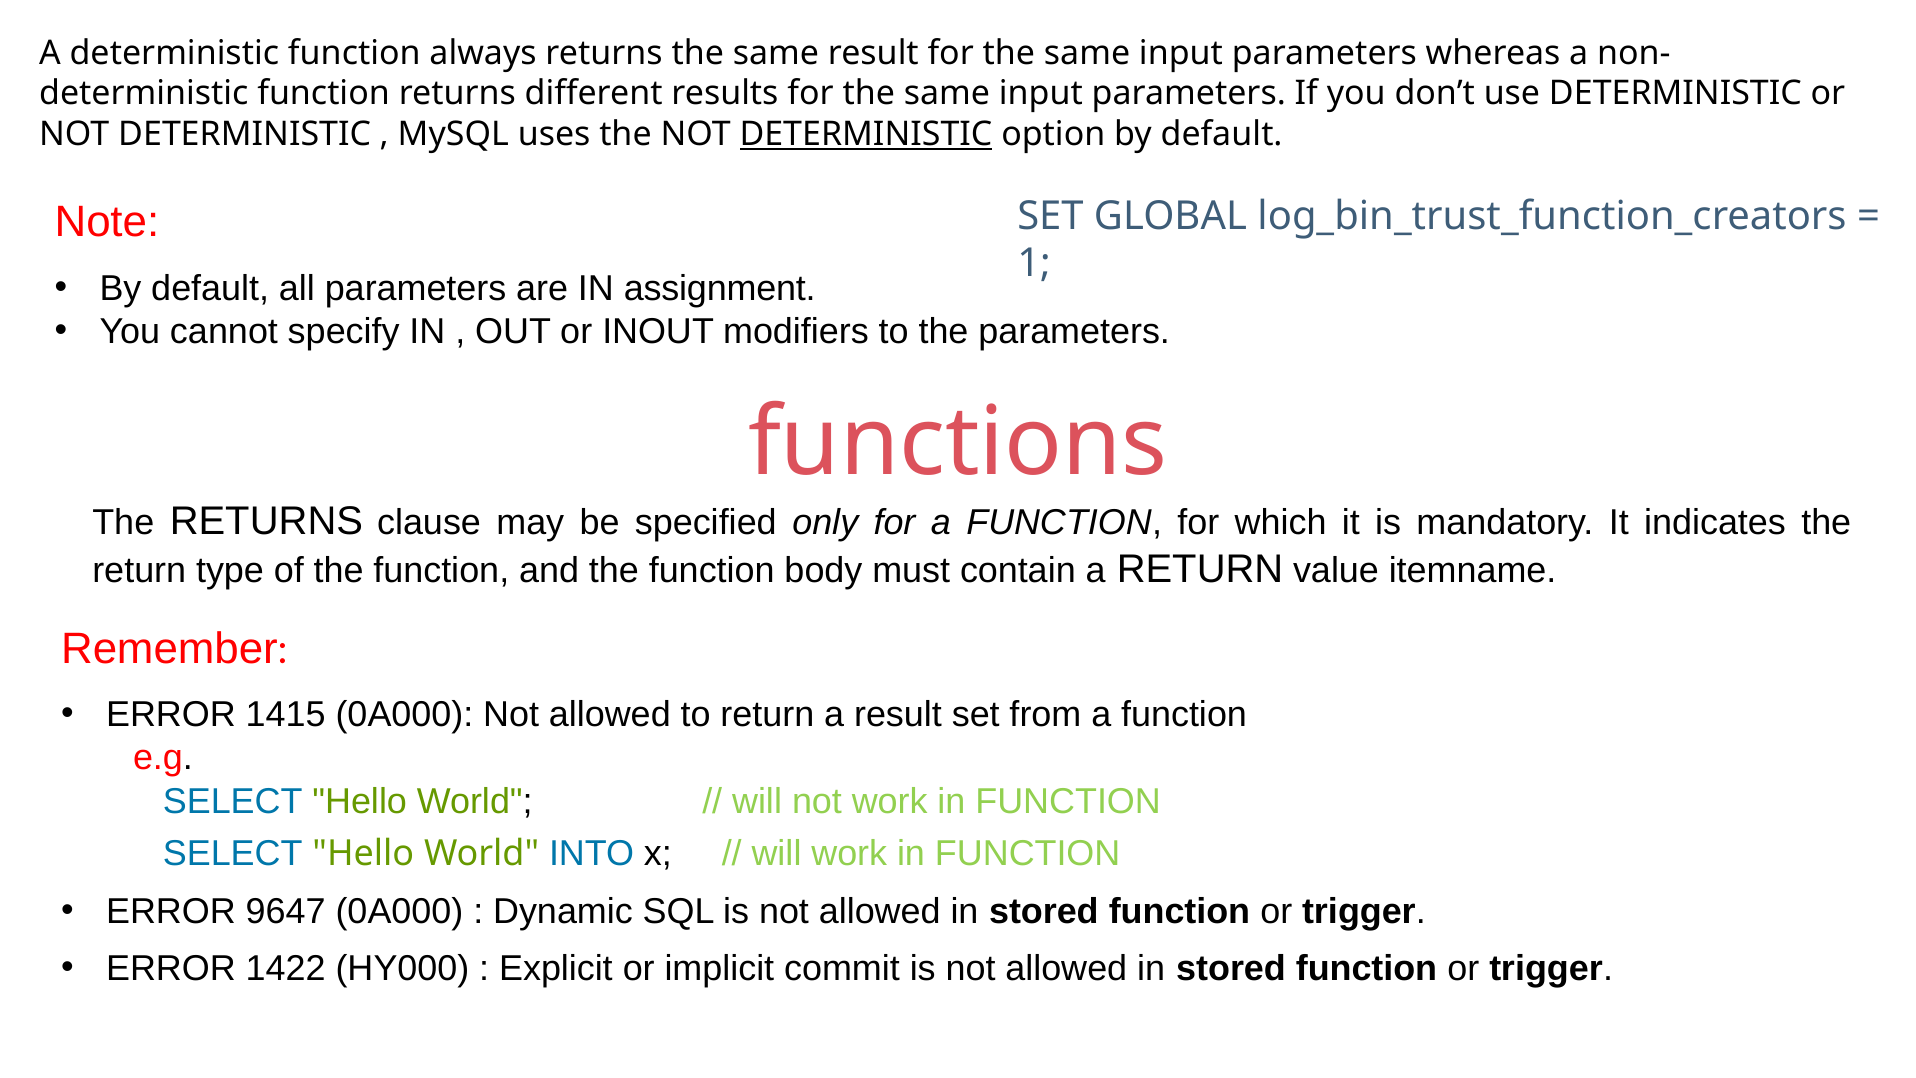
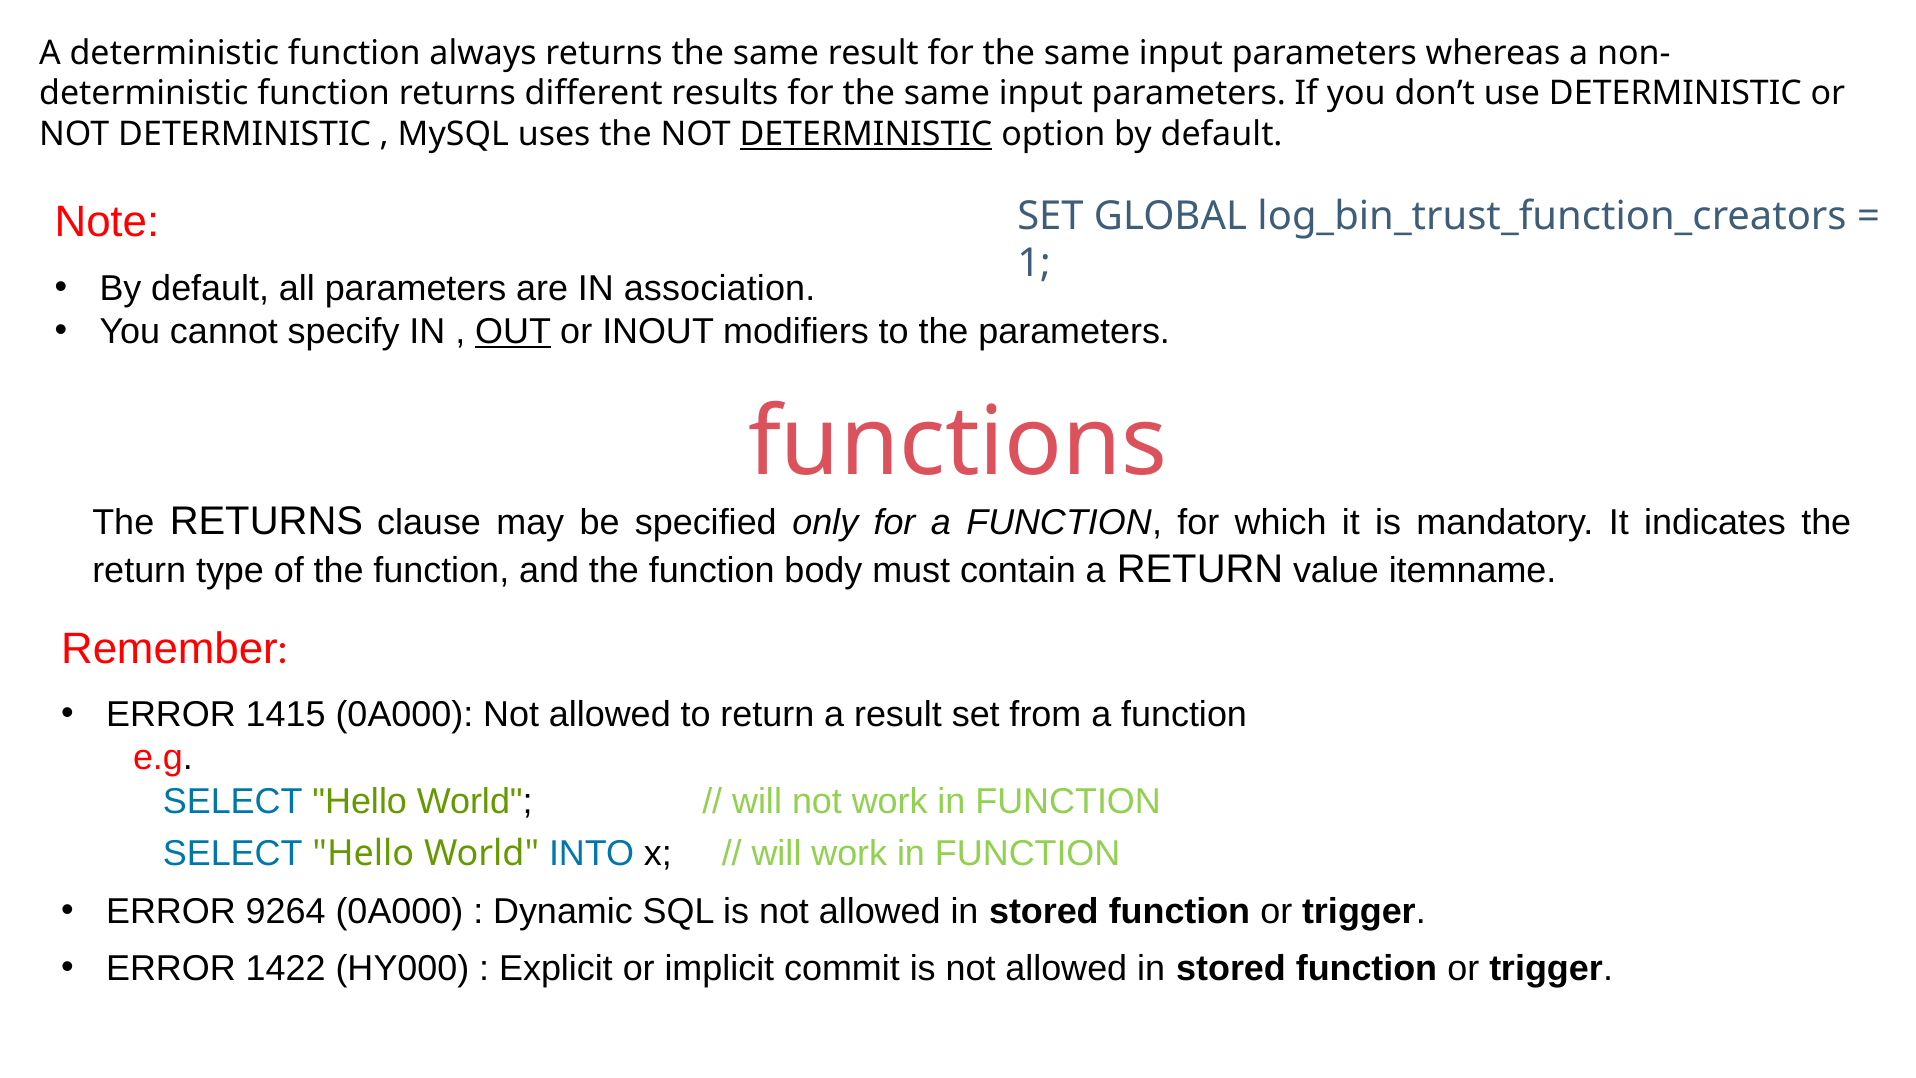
assignment: assignment -> association
OUT underline: none -> present
9647: 9647 -> 9264
